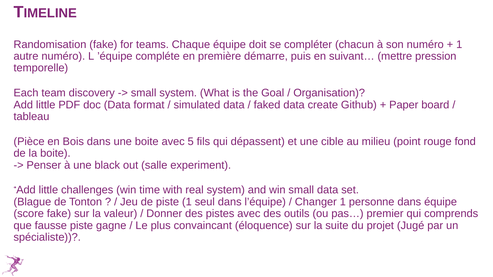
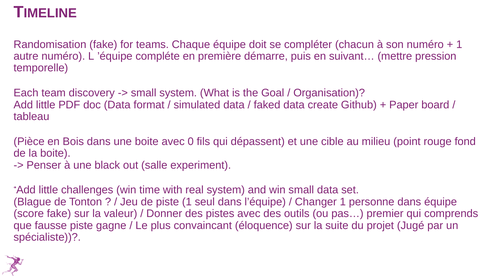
5: 5 -> 0
